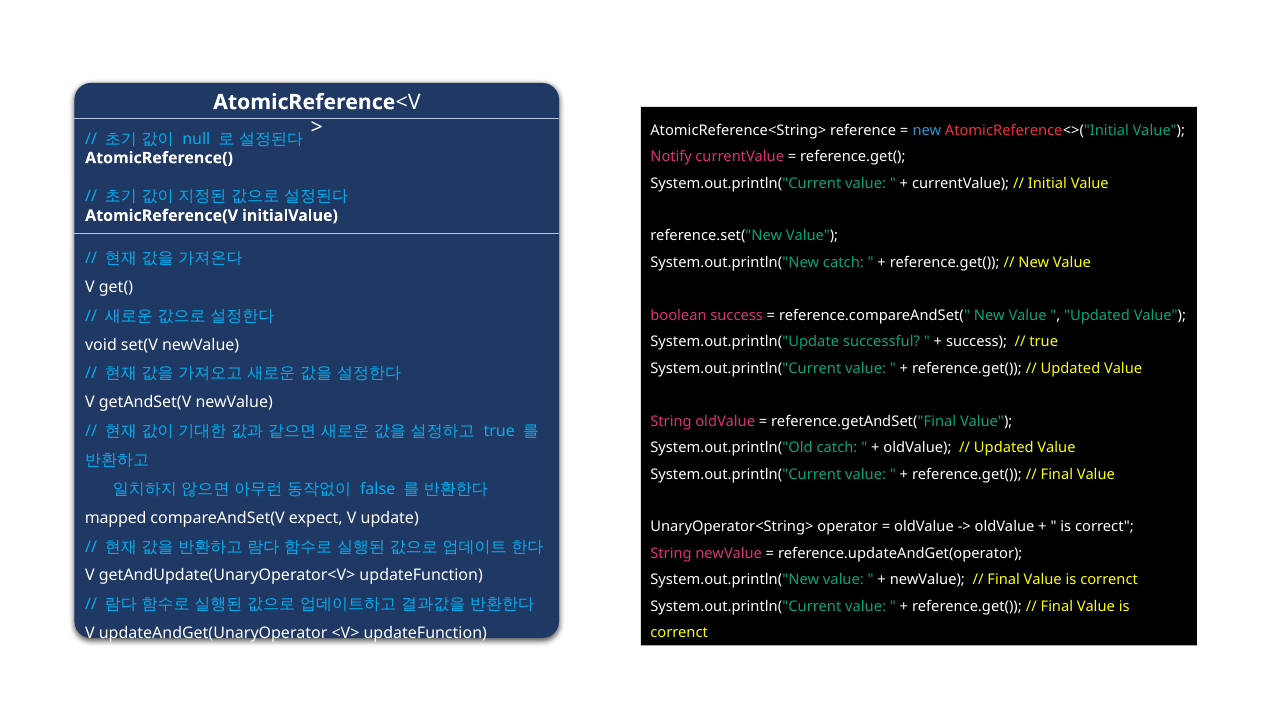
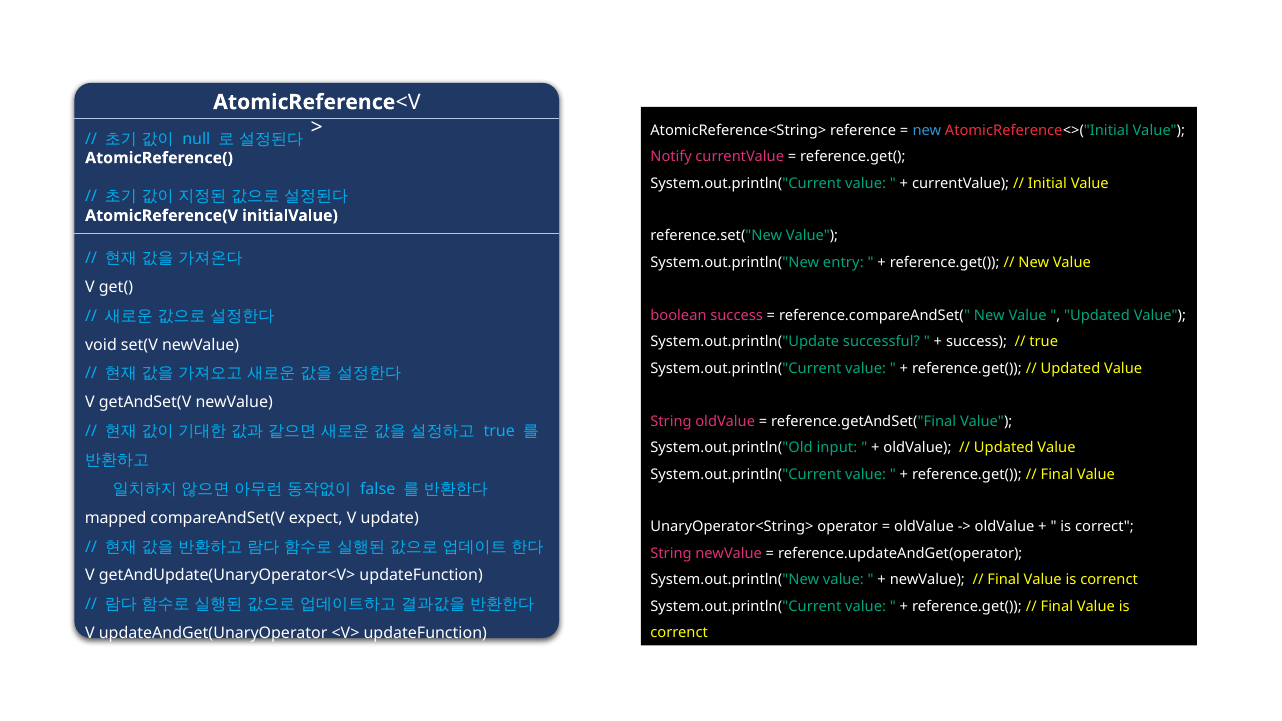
System.out.println("New catch: catch -> entry
System.out.println("Old catch: catch -> input
